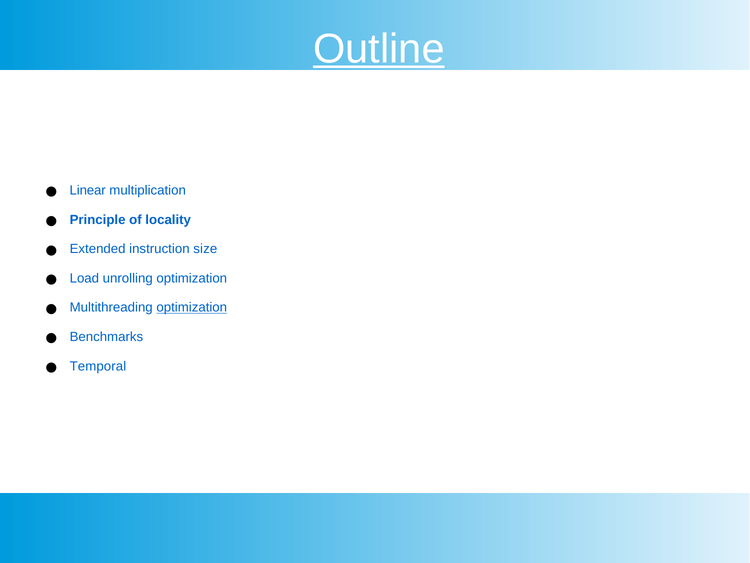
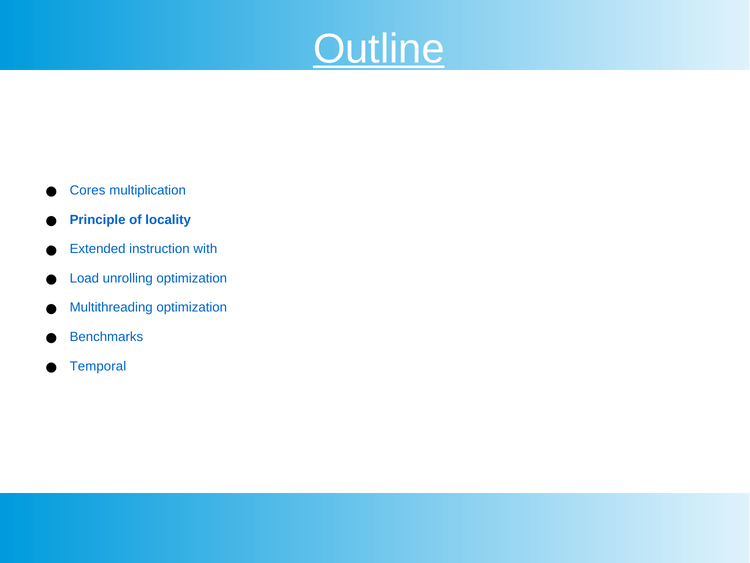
Linear: Linear -> Cores
size: size -> with
optimization at (192, 307) underline: present -> none
